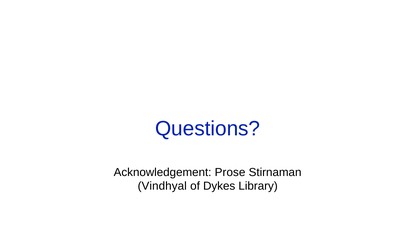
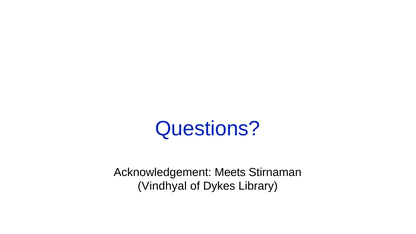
Prose: Prose -> Meets
